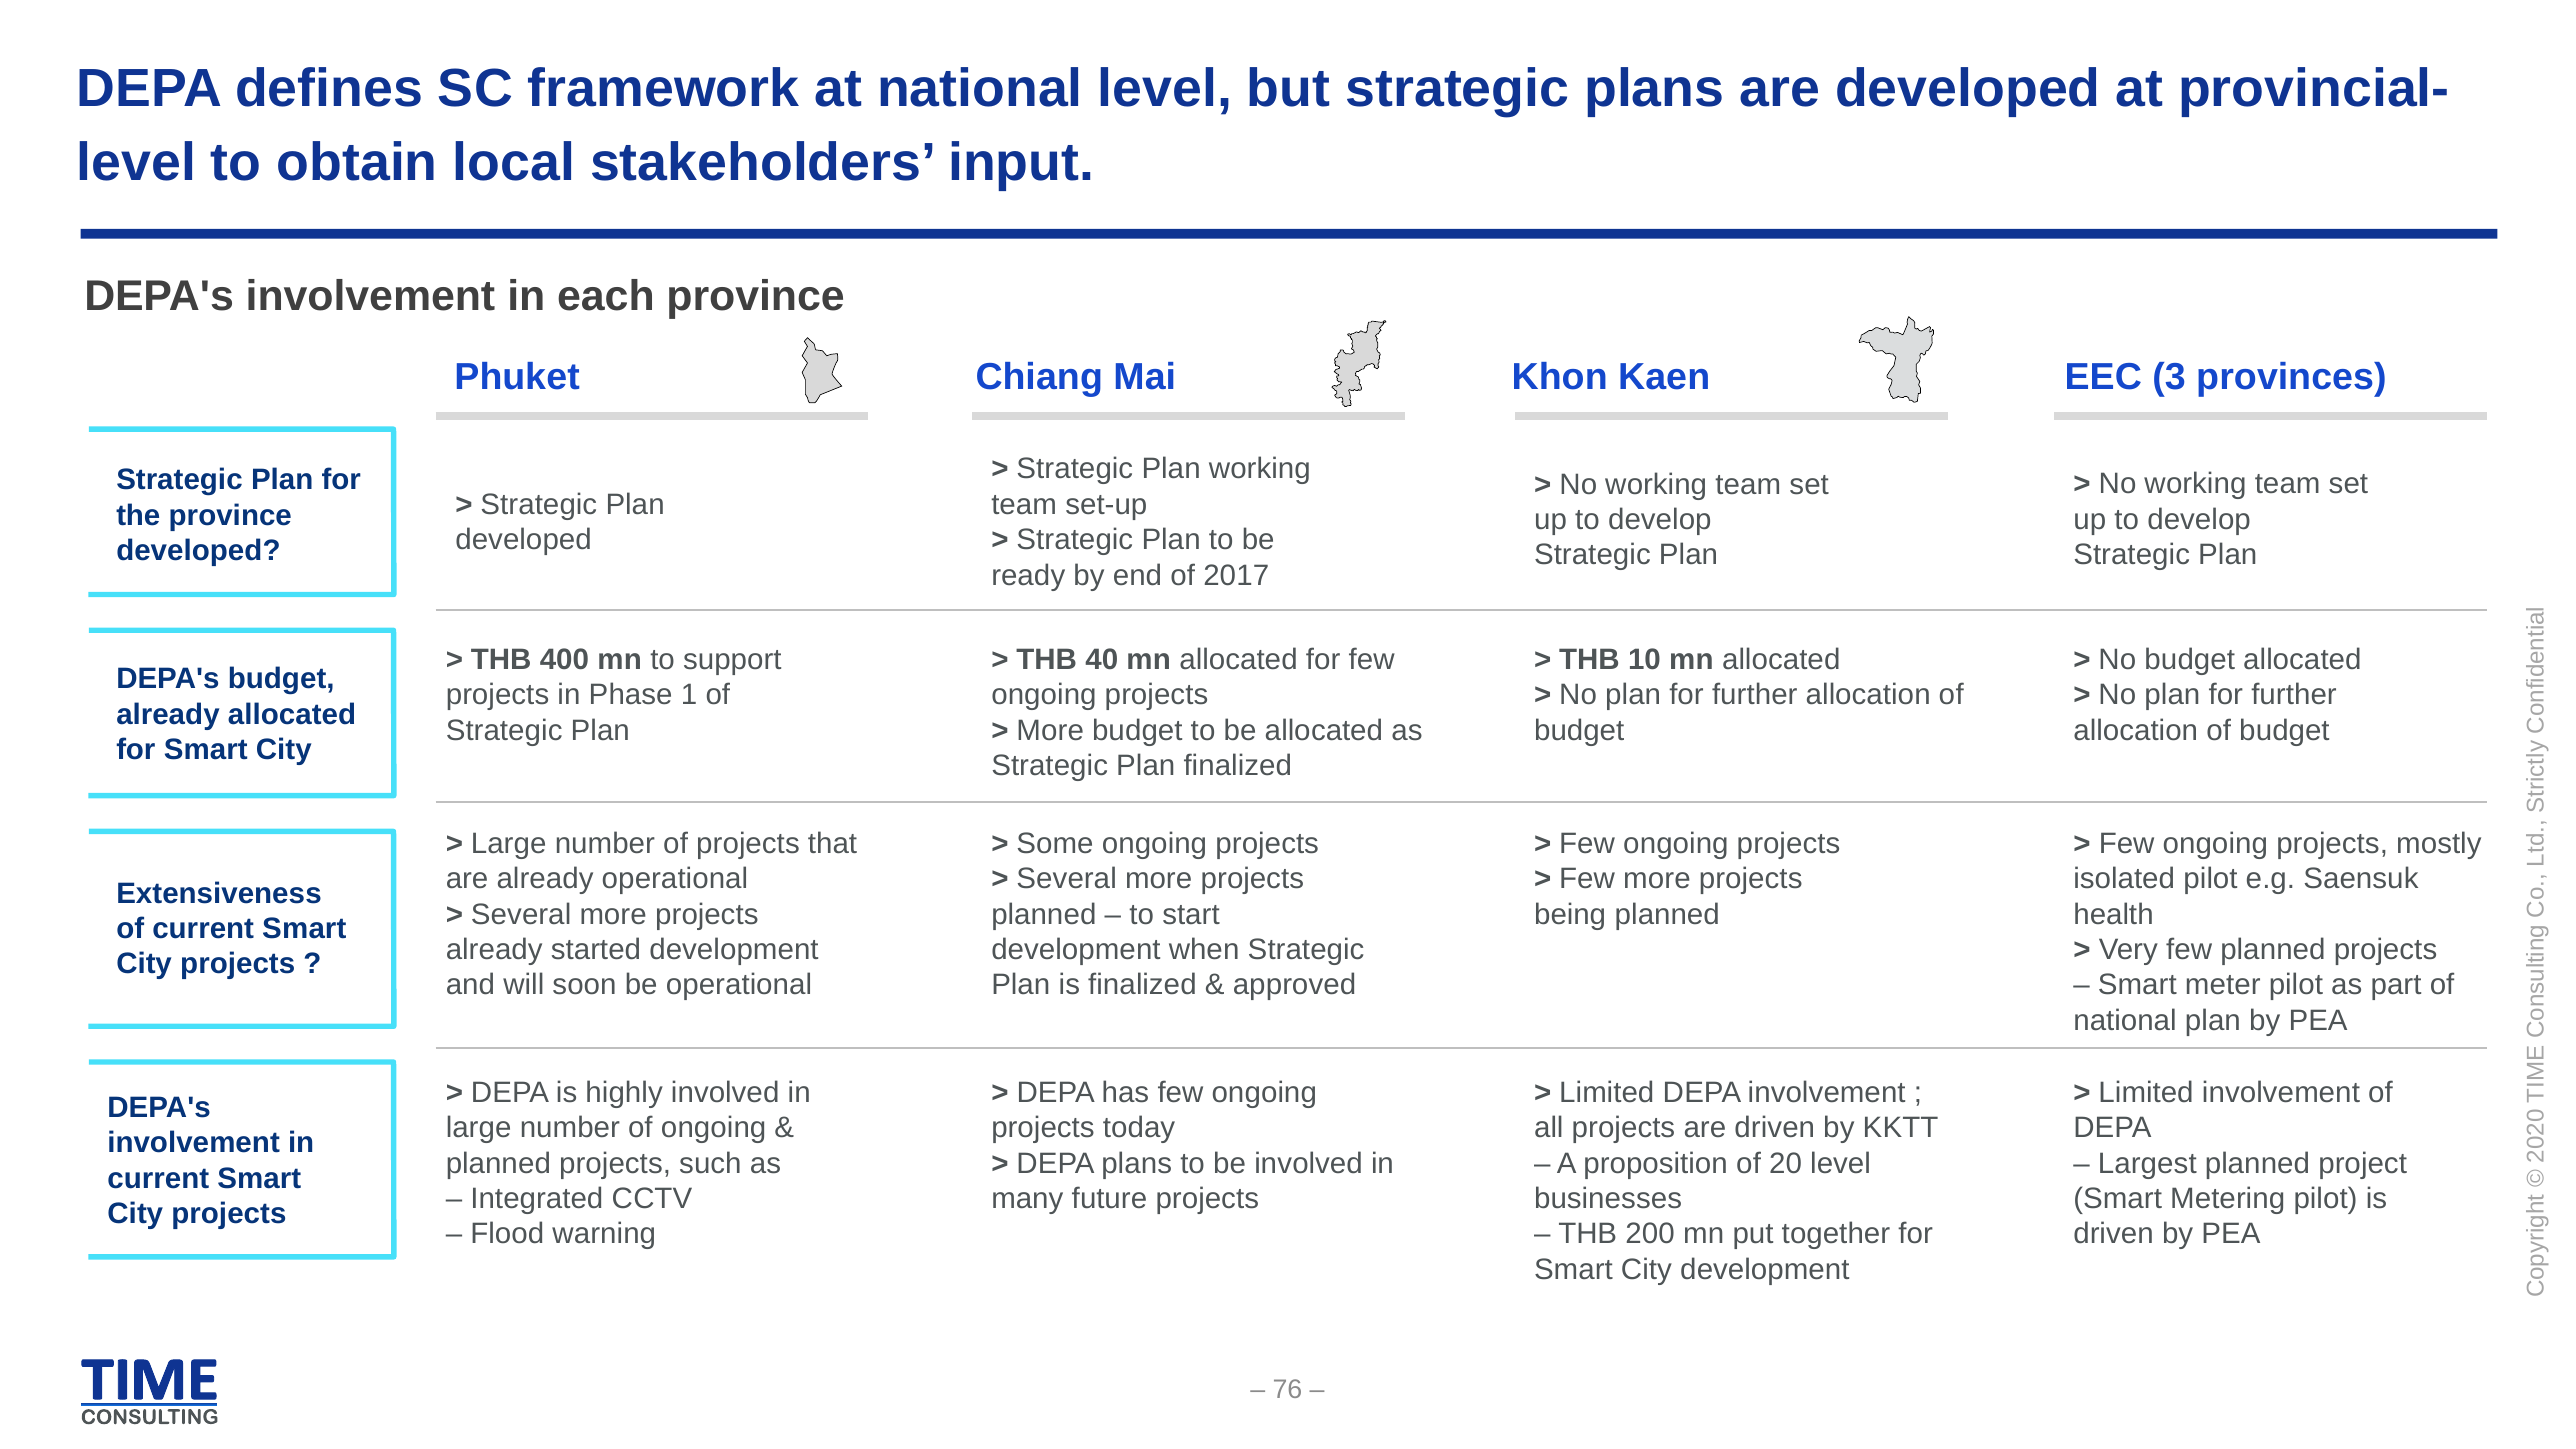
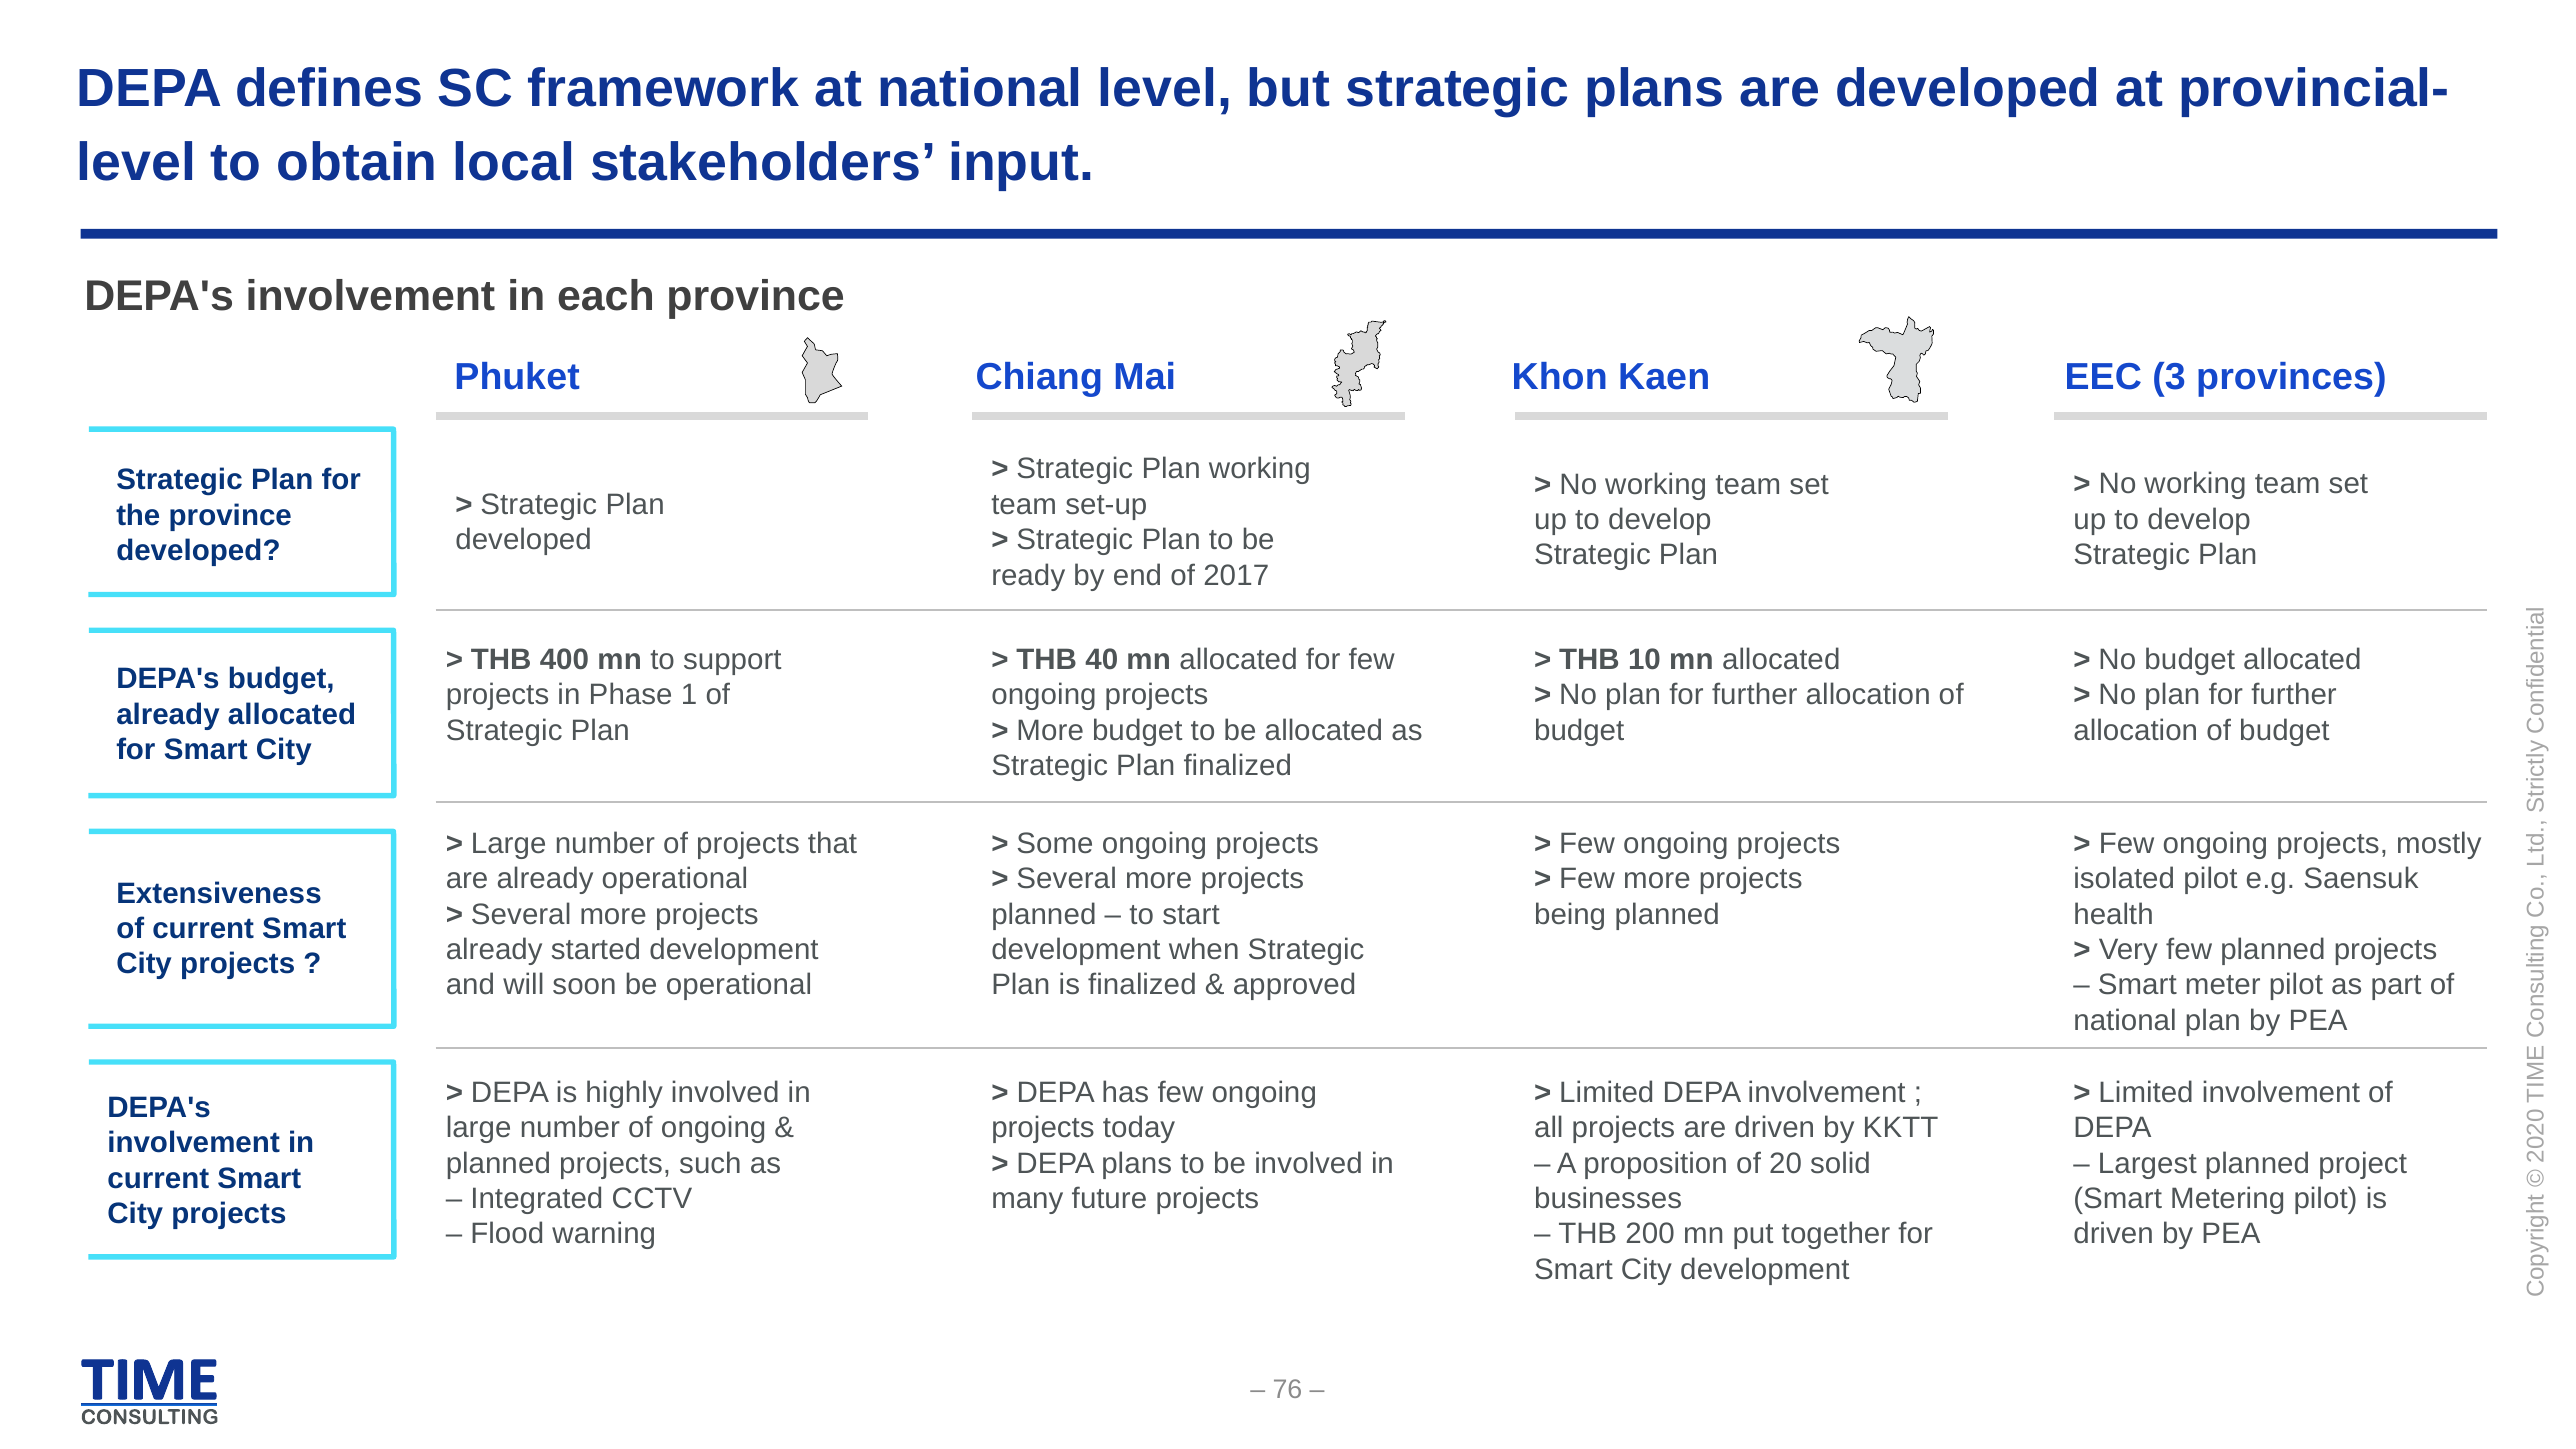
20 level: level -> solid
